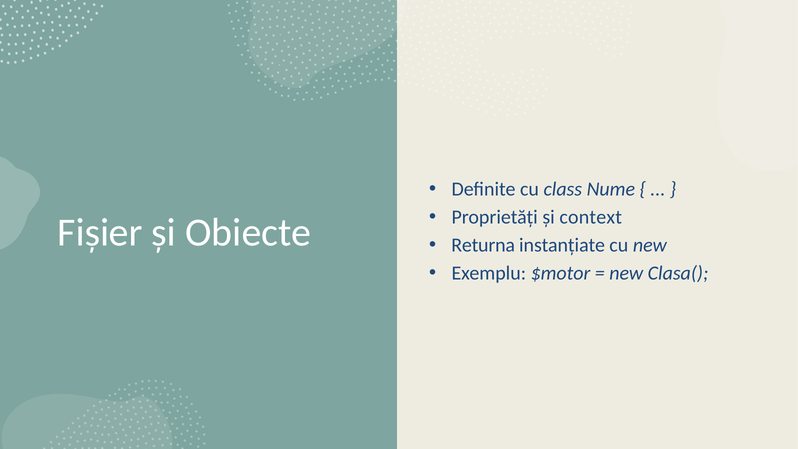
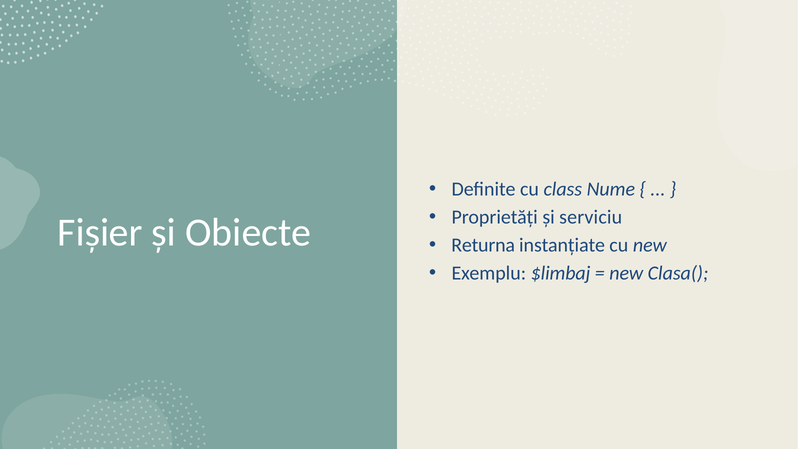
context: context -> serviciu
$motor: $motor -> $limbaj
